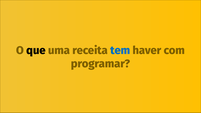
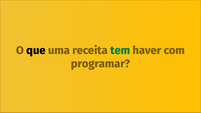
tem colour: blue -> green
